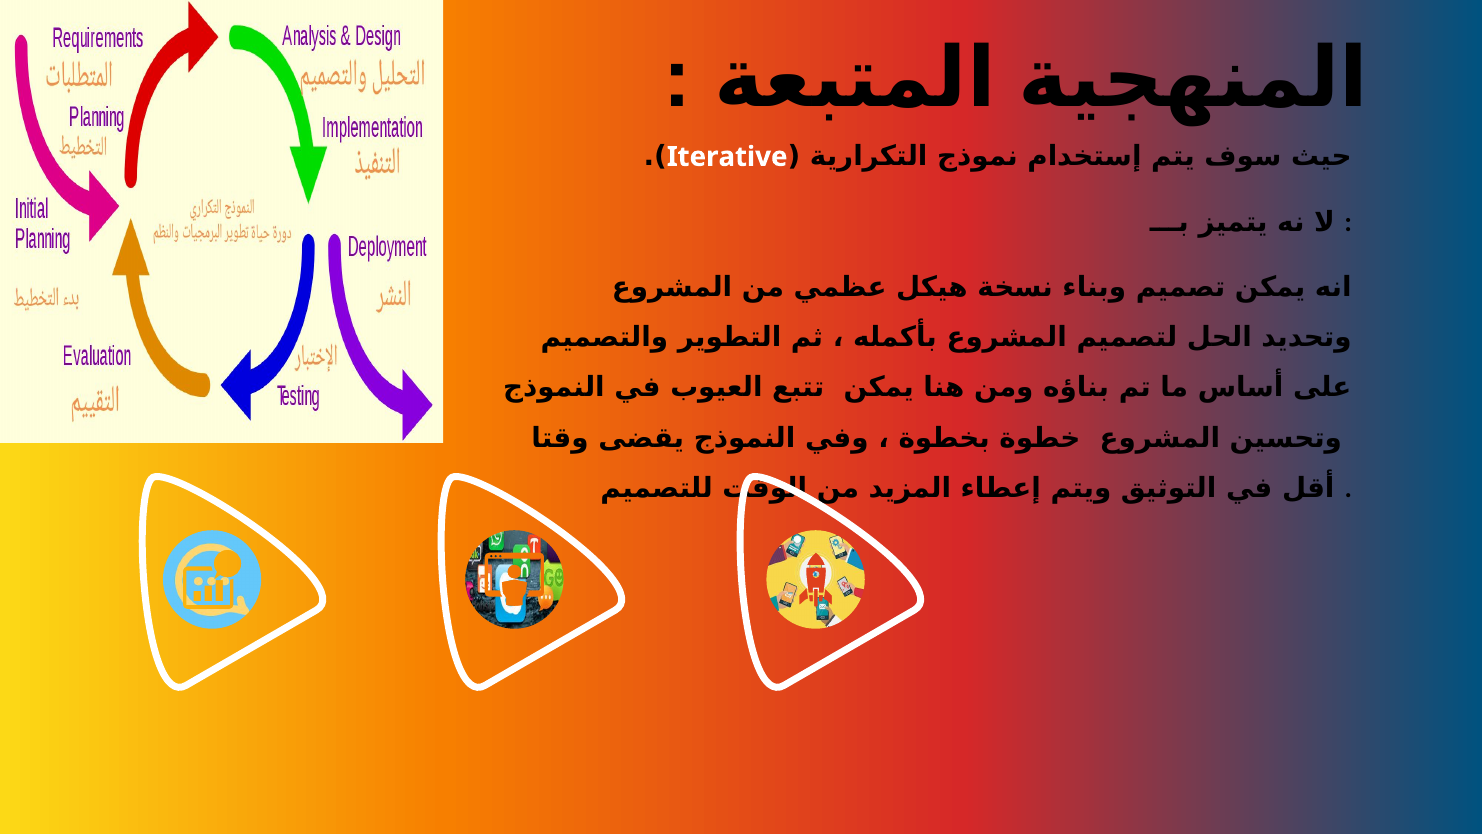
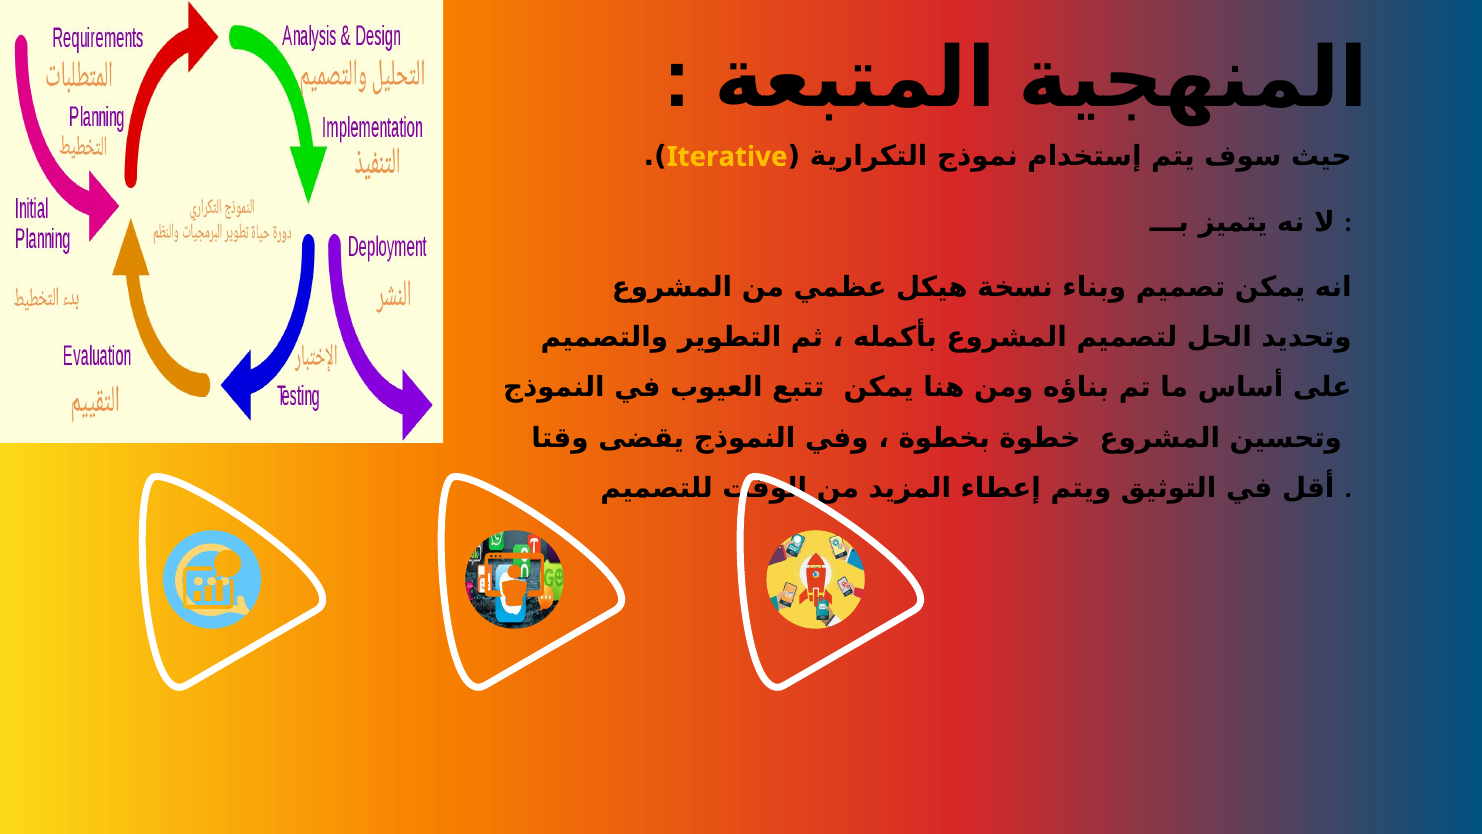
Iterative colour: white -> yellow
